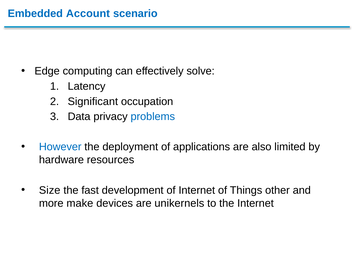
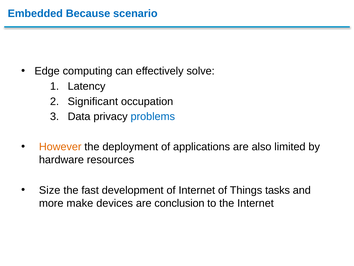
Account: Account -> Because
However colour: blue -> orange
other: other -> tasks
unikernels: unikernels -> conclusion
